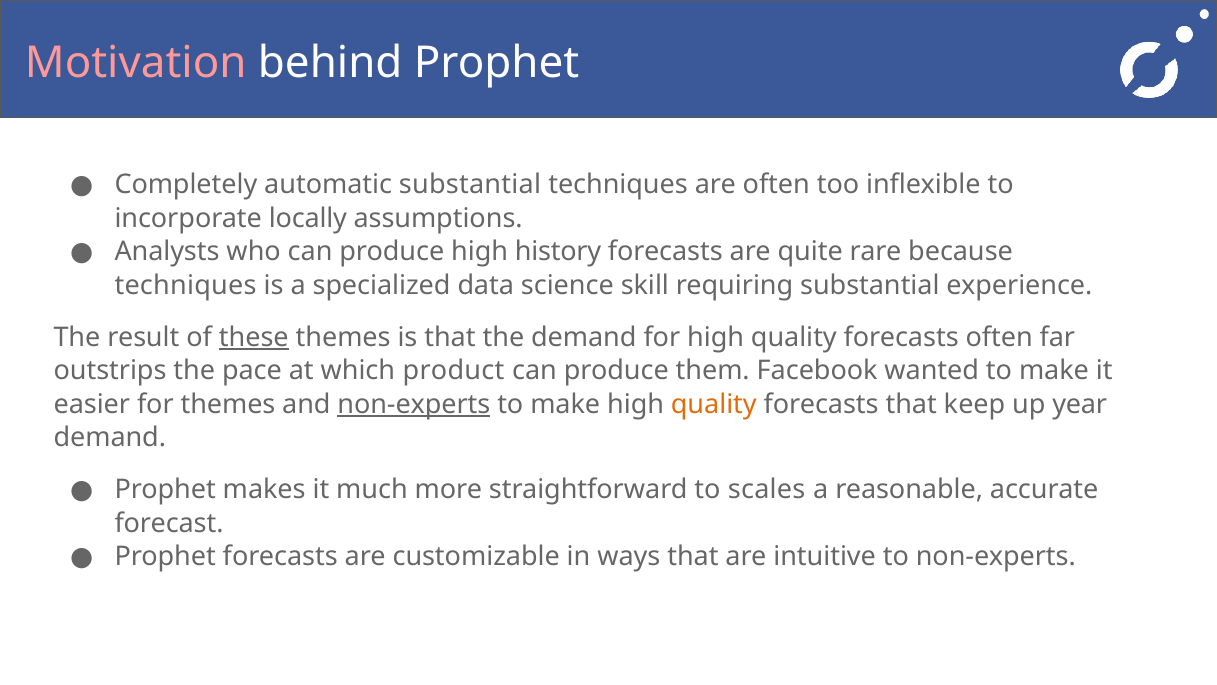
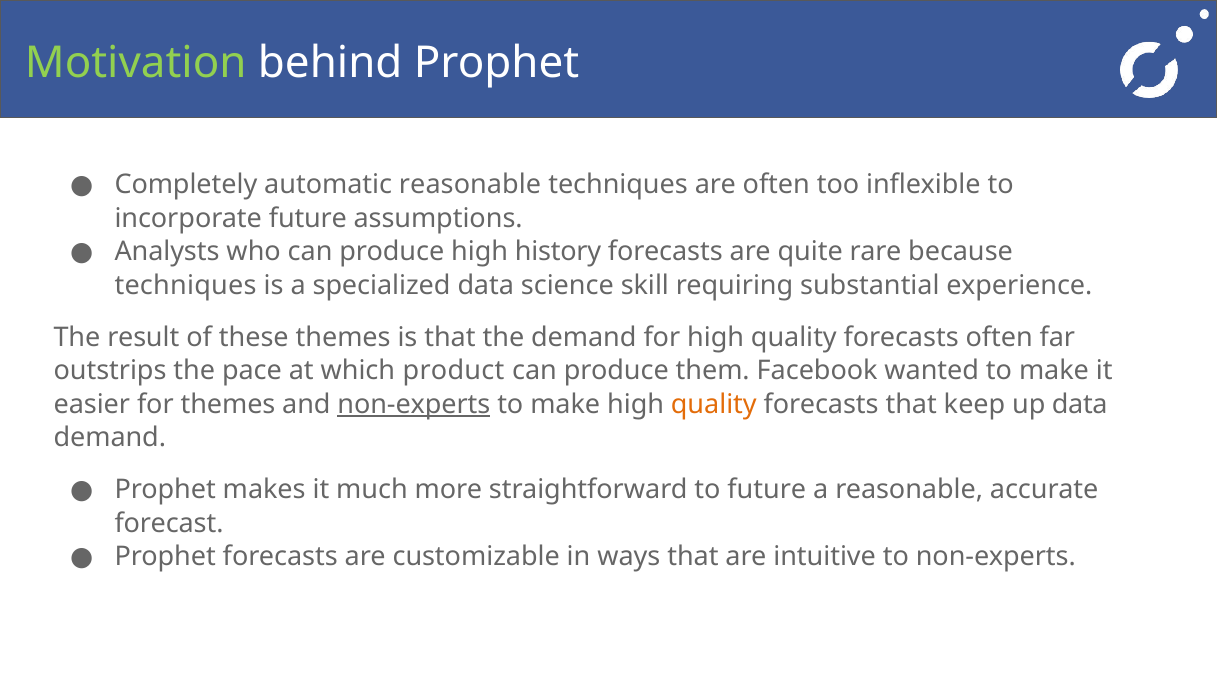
Motivation colour: pink -> light green
automatic substantial: substantial -> reasonable
incorporate locally: locally -> future
these underline: present -> none
up year: year -> data
to scales: scales -> future
